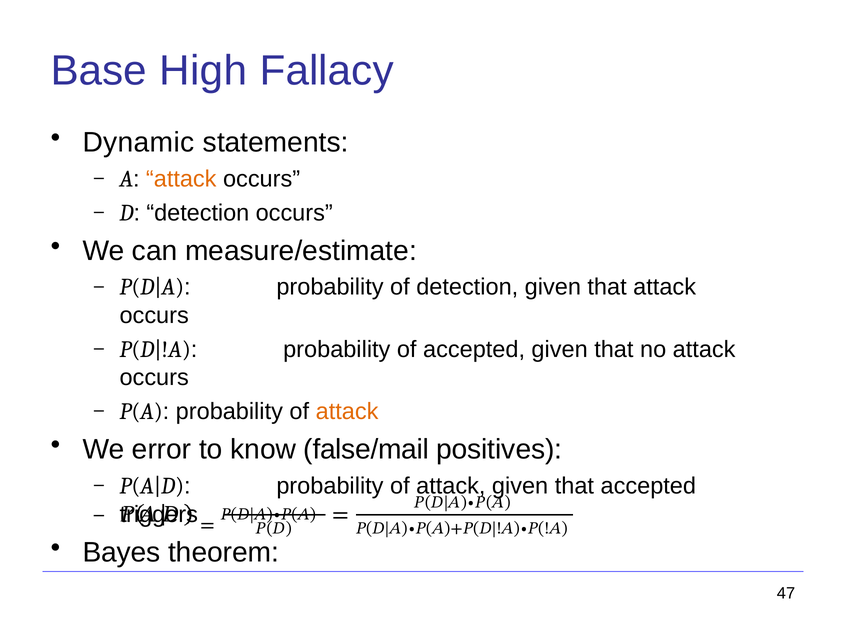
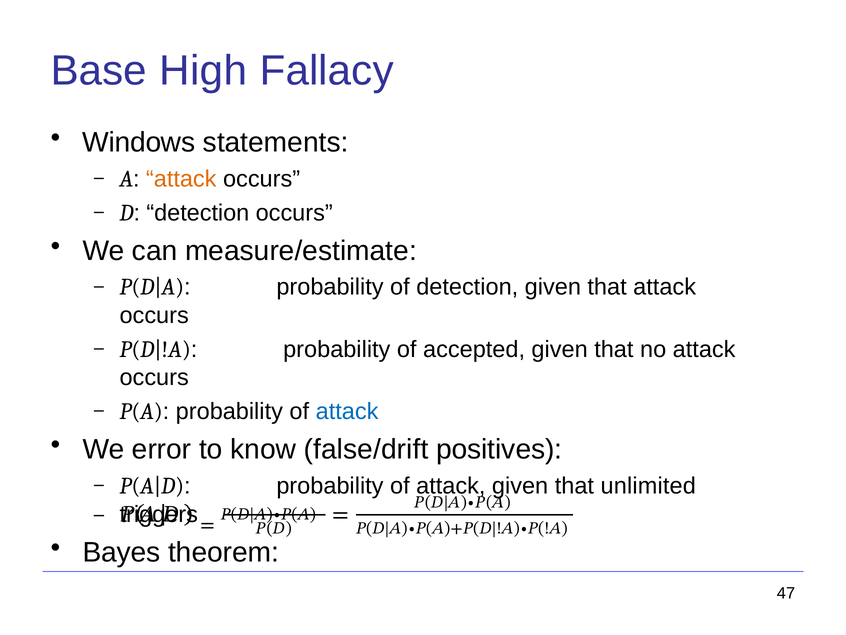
Dynamic: Dynamic -> Windows
attack at (347, 411) colour: orange -> blue
false/mail: false/mail -> false/drift
that accepted: accepted -> unlimited
